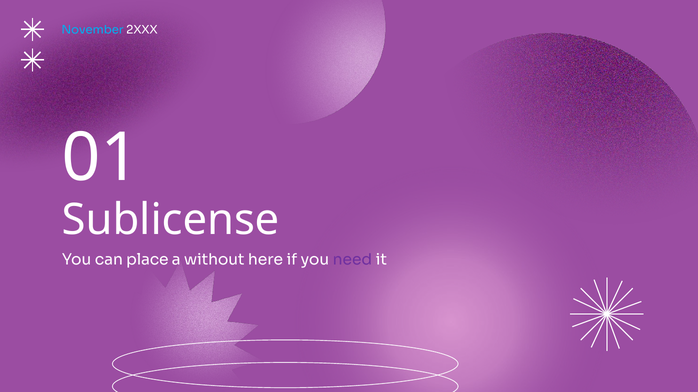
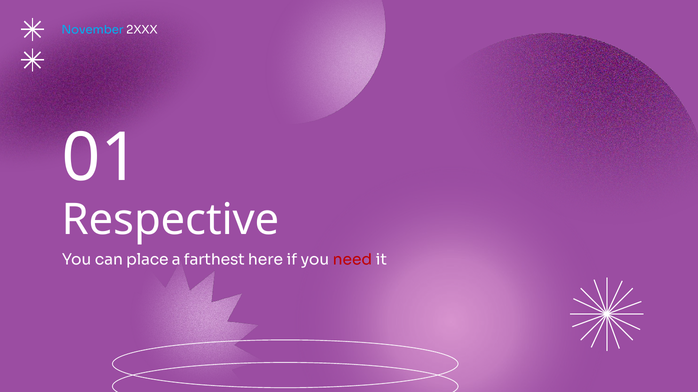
Sublicense: Sublicense -> Respective
without: without -> farthest
need colour: purple -> red
